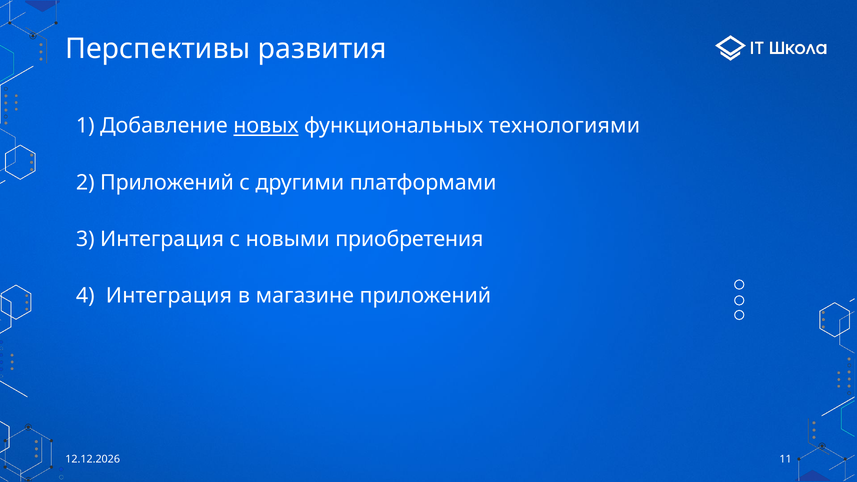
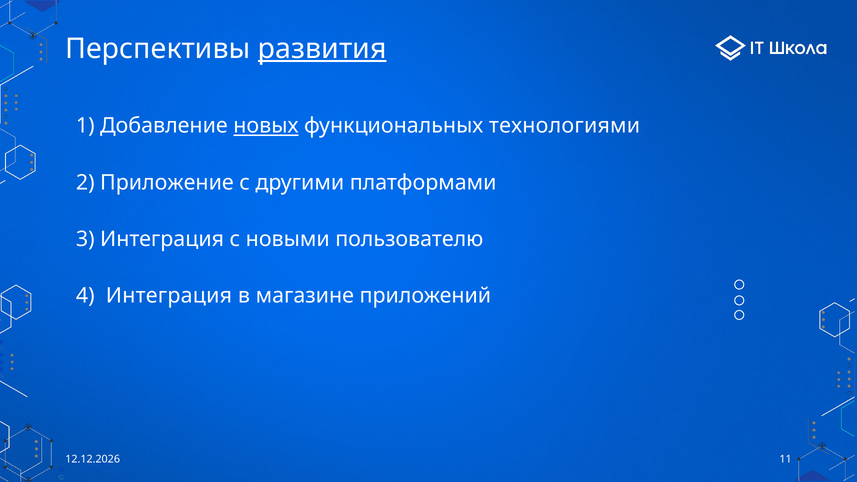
развития underline: none -> present
Приложений at (167, 182): Приложений -> Приложение
приобретения: приобретения -> пользователю
